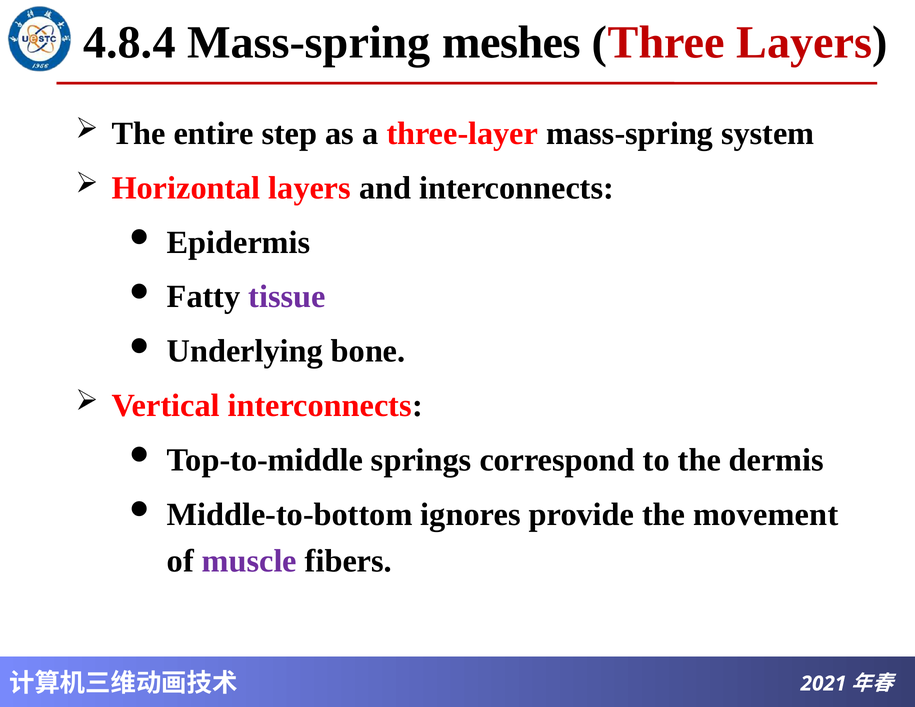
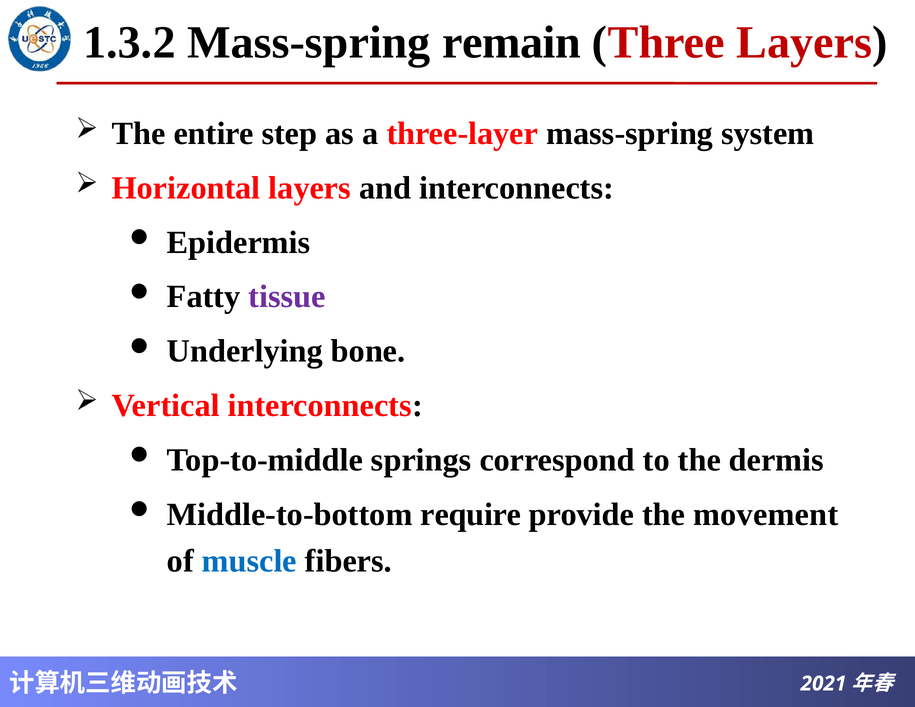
4.8.4: 4.8.4 -> 1.3.2
meshes: meshes -> remain
ignores: ignores -> require
muscle colour: purple -> blue
